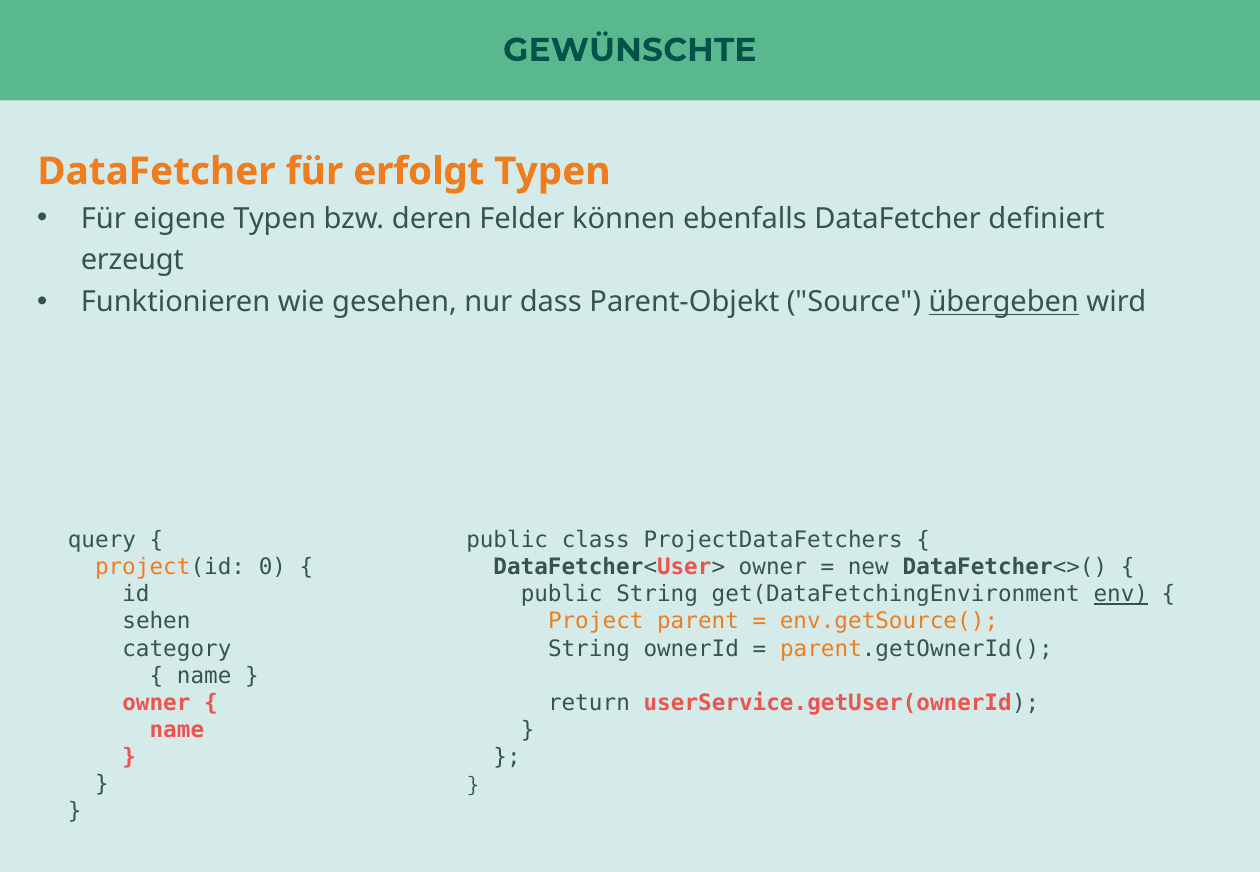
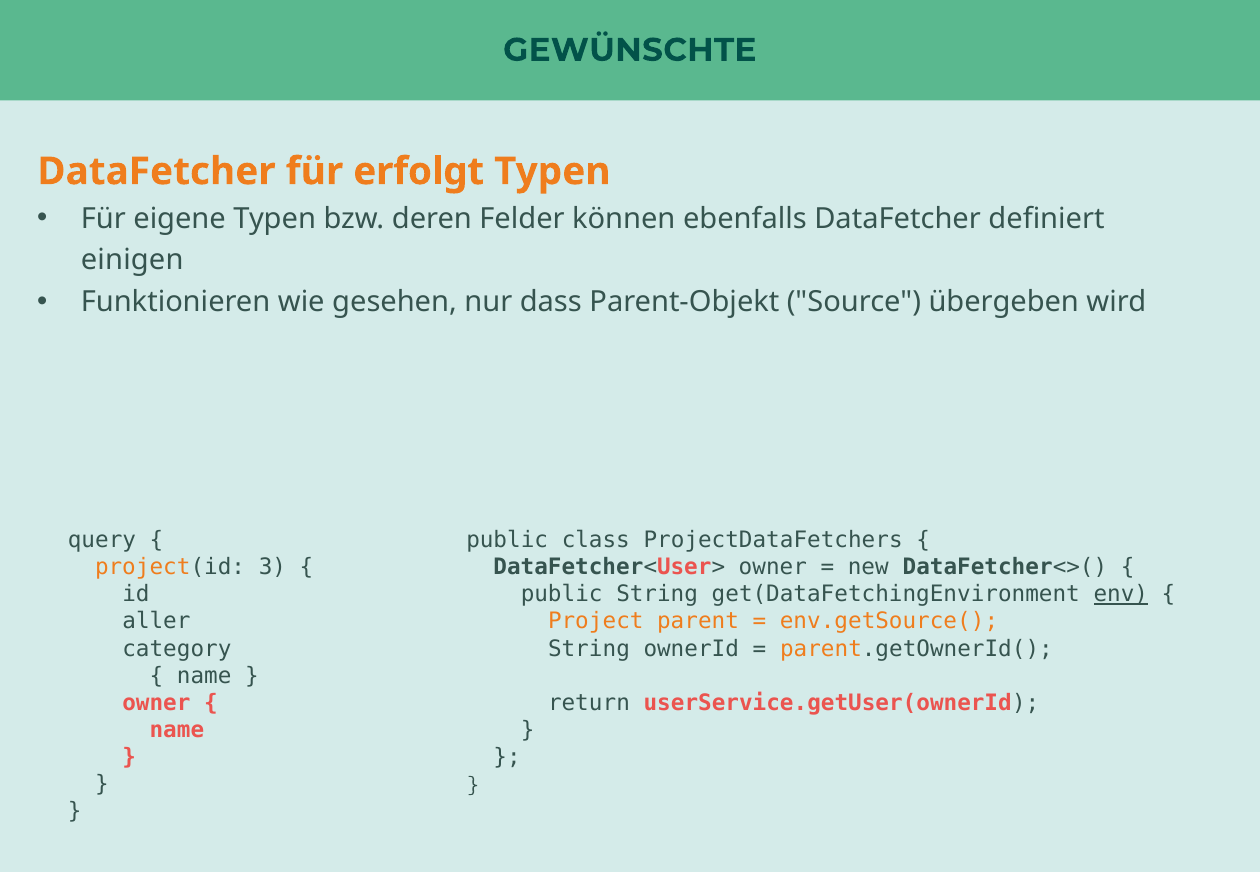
erzeugt: erzeugt -> einigen
übergeben underline: present -> none
0: 0 -> 3
sehen: sehen -> aller
